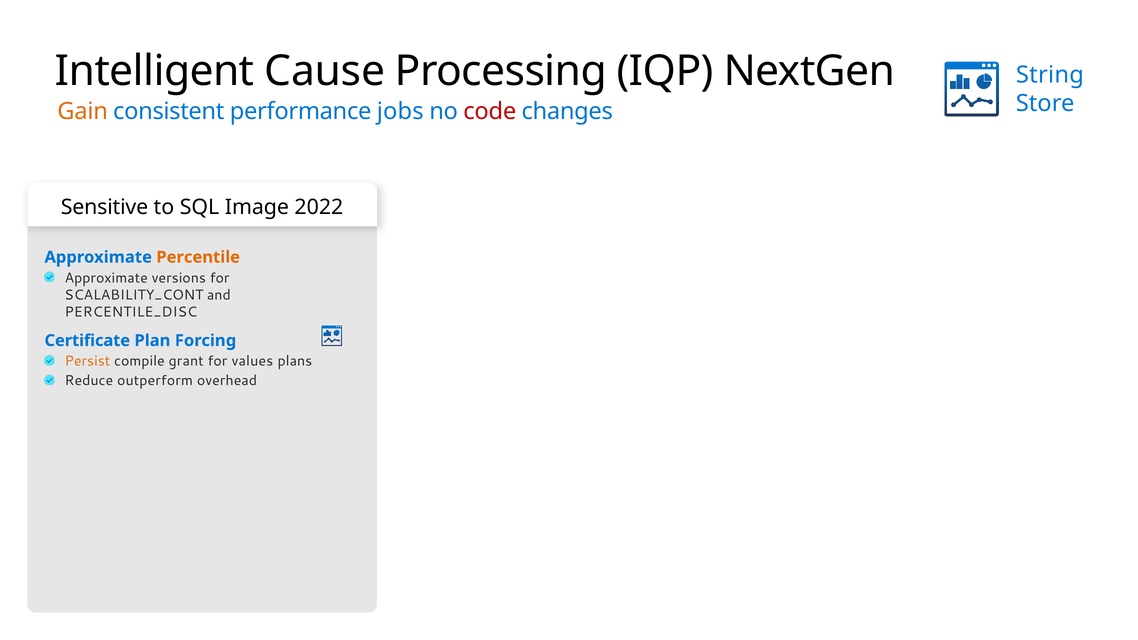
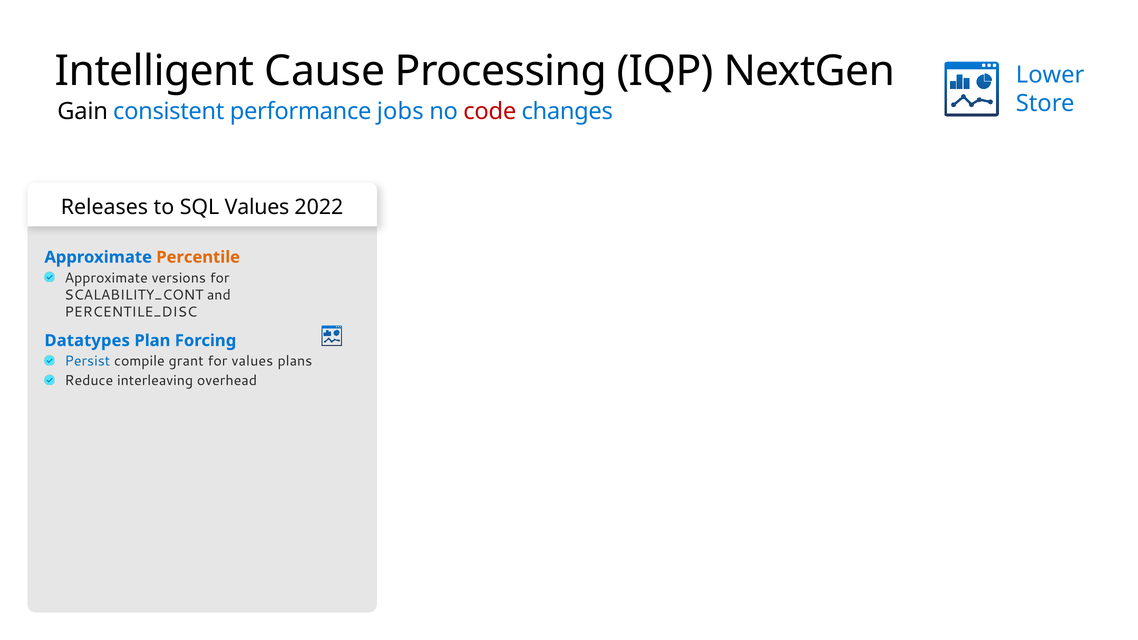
String: String -> Lower
Gain colour: orange -> black
Sensitive: Sensitive -> Releases
SQL Image: Image -> Values
Certificate: Certificate -> Datatypes
Persist colour: orange -> blue
outperform: outperform -> interleaving
